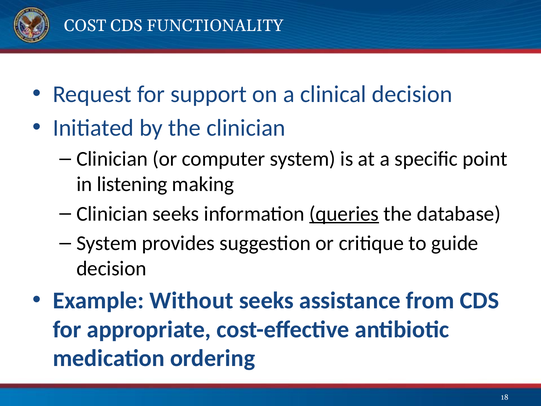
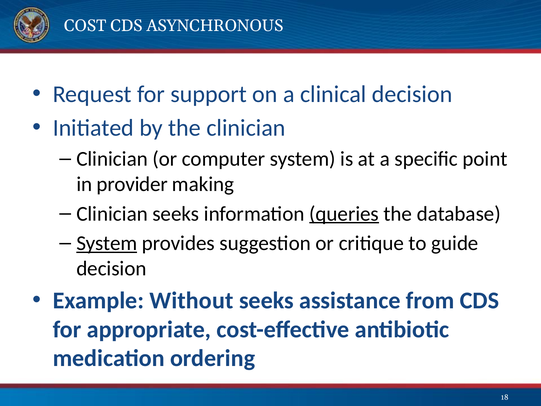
FUNCTIONALITY: FUNCTIONALITY -> ASYNCHRONOUS
listening: listening -> provider
System at (107, 243) underline: none -> present
